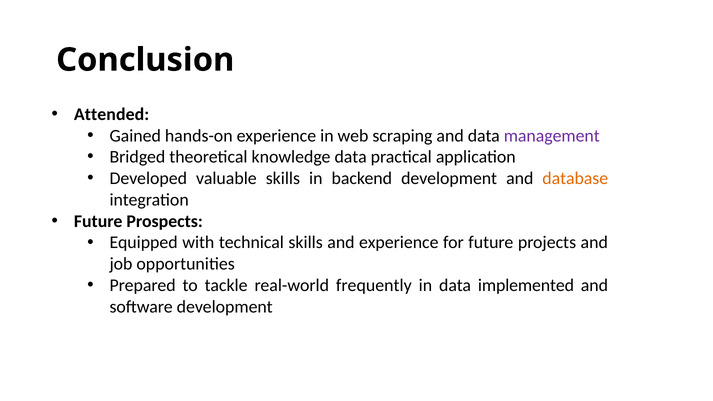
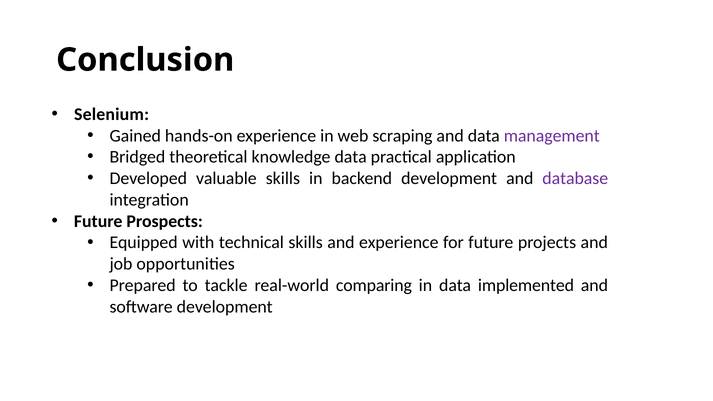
Attended: Attended -> Selenium
database colour: orange -> purple
frequently: frequently -> comparing
